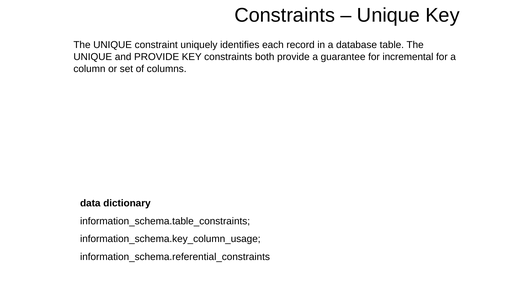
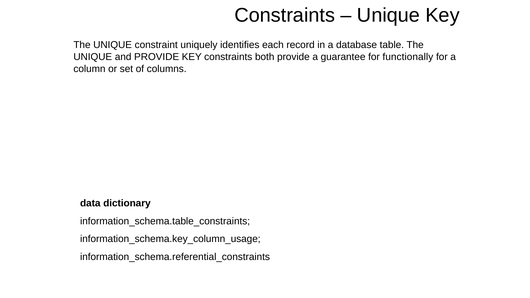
incremental: incremental -> functionally
